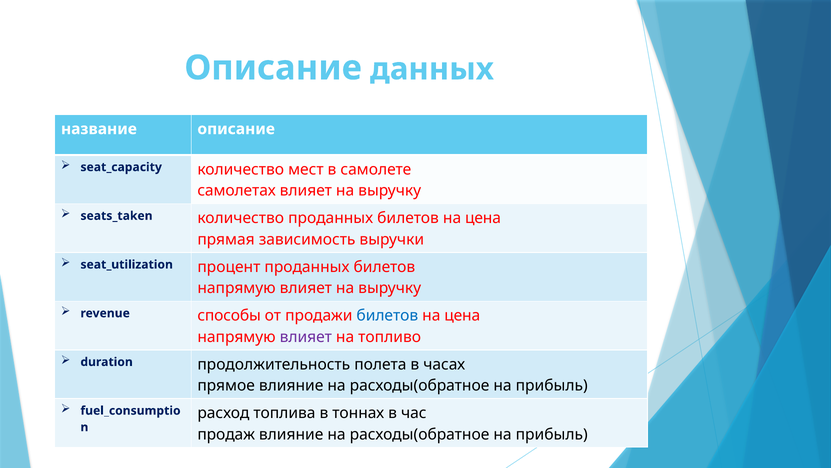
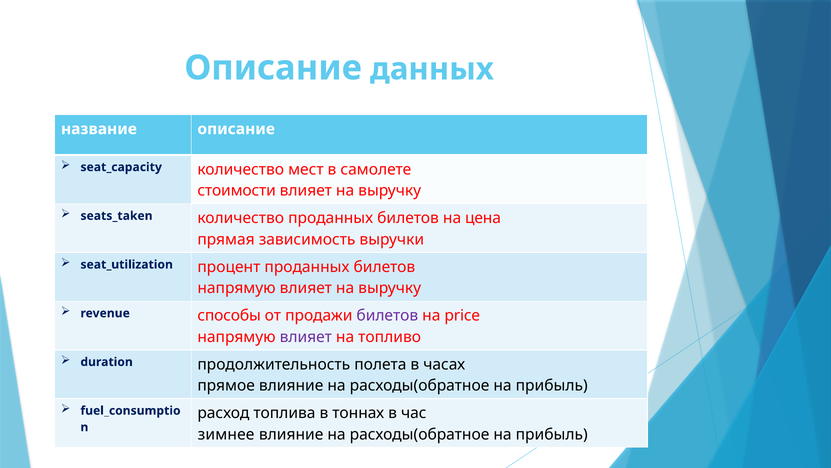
самолетах: самолетах -> стоимости
билетов at (387, 315) colour: blue -> purple
цена at (462, 315): цена -> price
продаж: продаж -> зимнее
